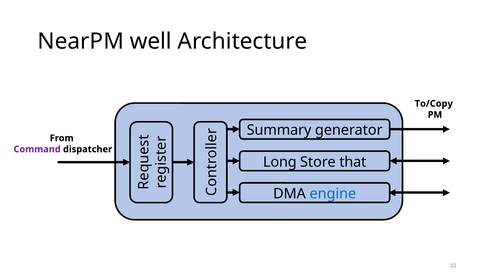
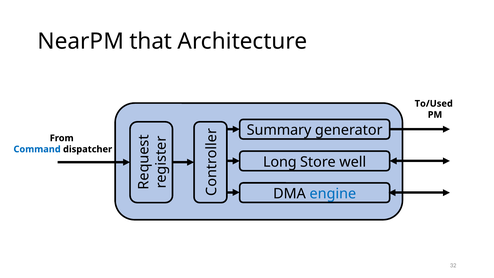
well: well -> that
To/Copy: To/Copy -> To/Used
Command colour: purple -> blue
that: that -> well
